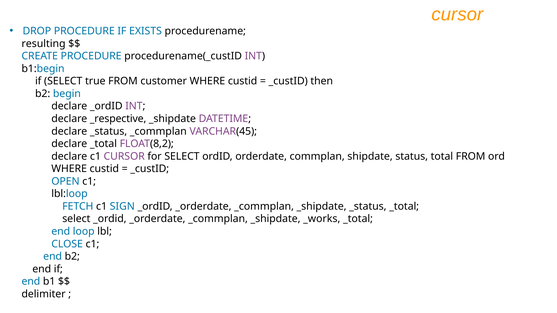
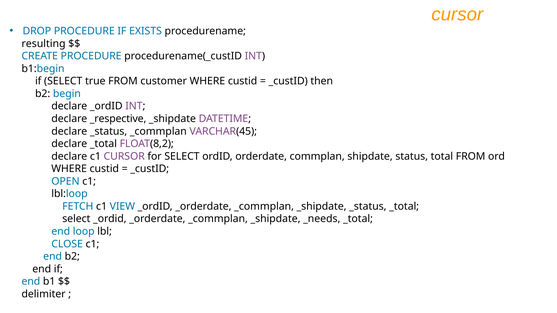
SIGN: SIGN -> VIEW
_works: _works -> _needs
